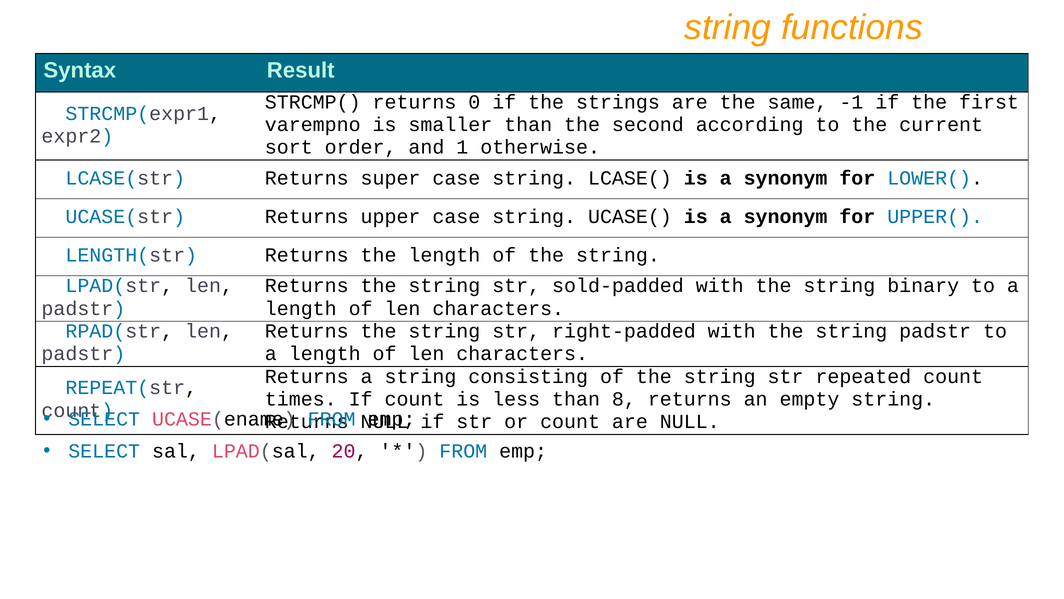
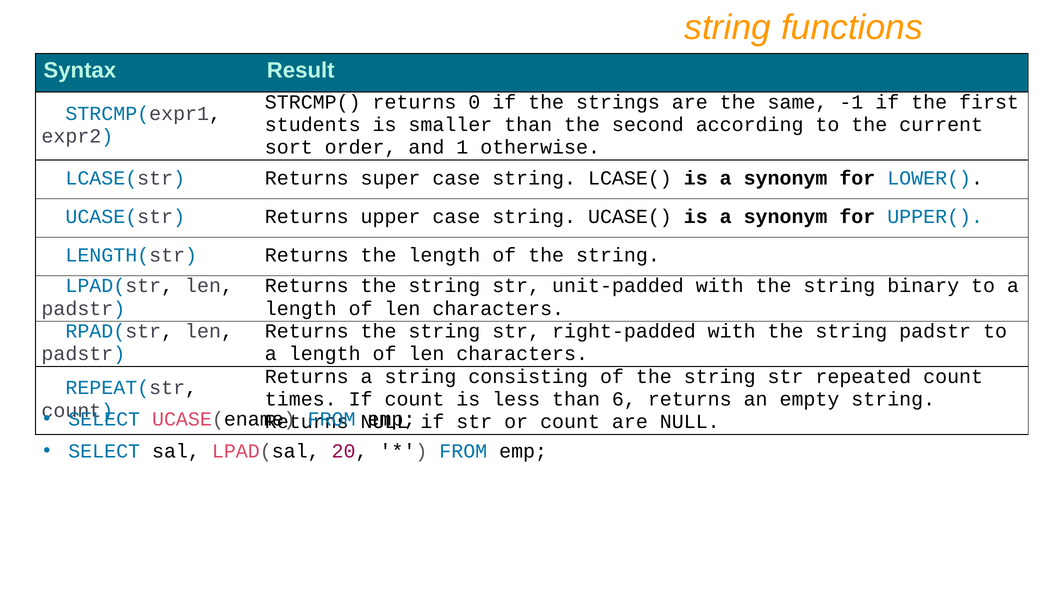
varempno: varempno -> students
sold-padded: sold-padded -> unit-padded
8: 8 -> 6
